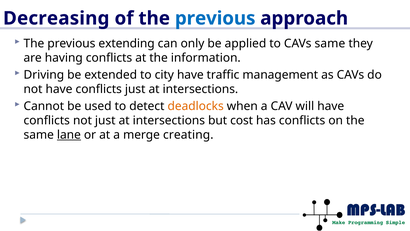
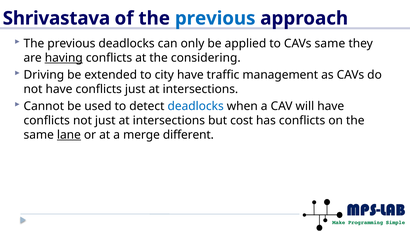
Decreasing: Decreasing -> Shrivastava
previous extending: extending -> deadlocks
having underline: none -> present
information: information -> considering
deadlocks at (196, 106) colour: orange -> blue
creating: creating -> different
